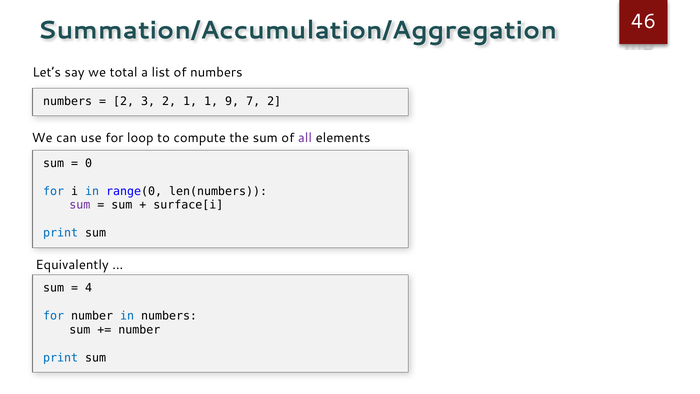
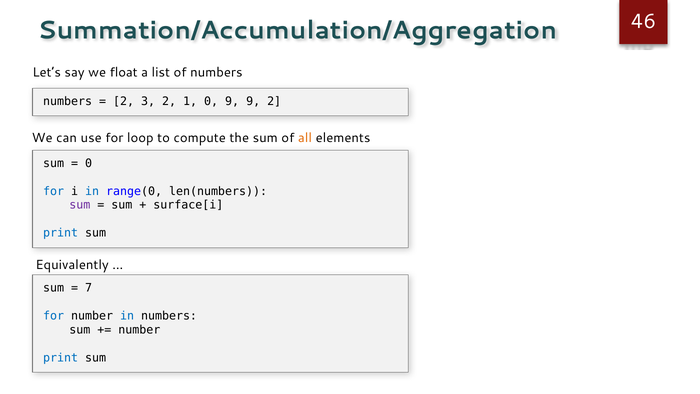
total: total -> float
1 1: 1 -> 0
9 7: 7 -> 9
all colour: purple -> orange
4: 4 -> 7
